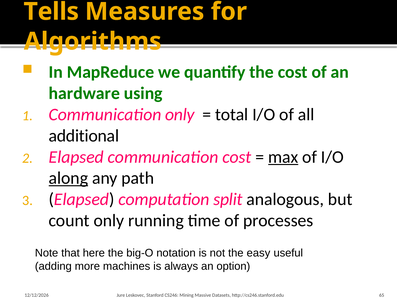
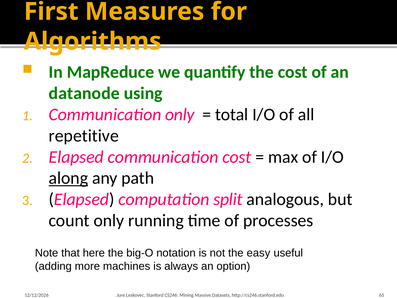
Tells: Tells -> First
hardware: hardware -> datanode
additional: additional -> repetitive
max underline: present -> none
